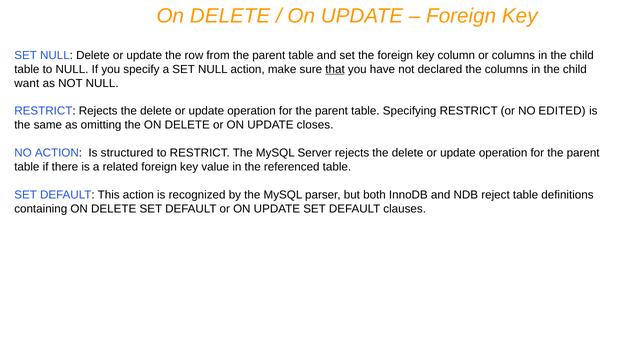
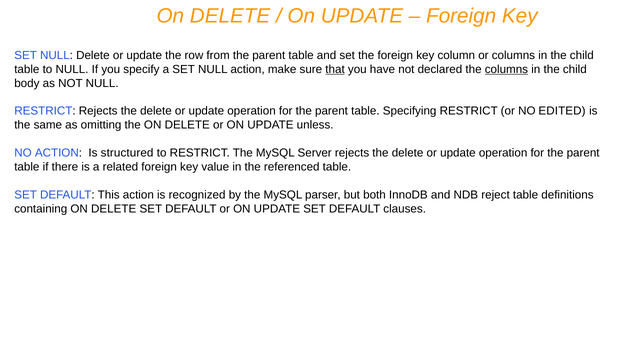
columns at (506, 69) underline: none -> present
want: want -> body
closes: closes -> unless
